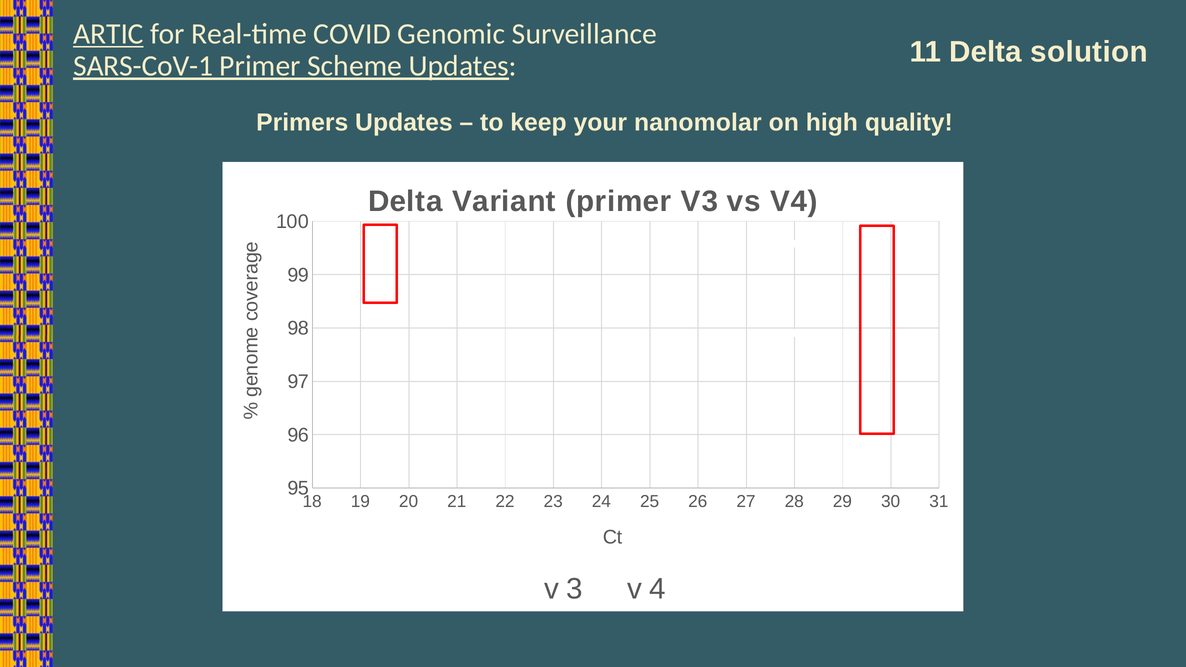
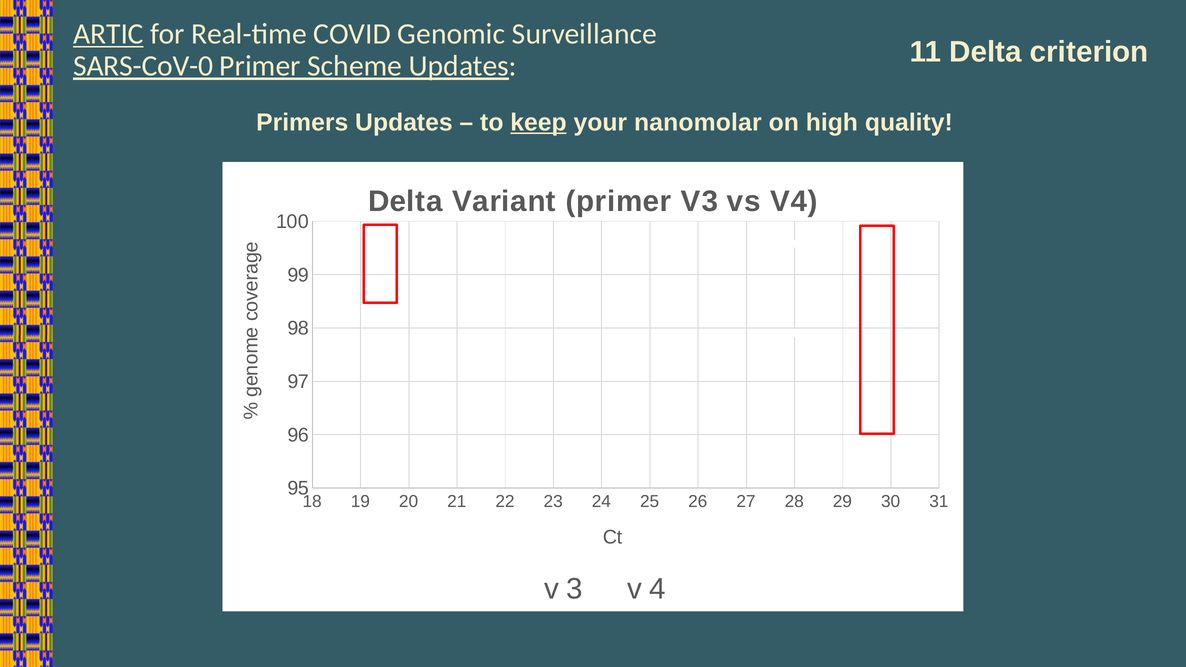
solution: solution -> criterion
SARS-CoV-1: SARS-CoV-1 -> SARS-CoV-0
keep underline: none -> present
